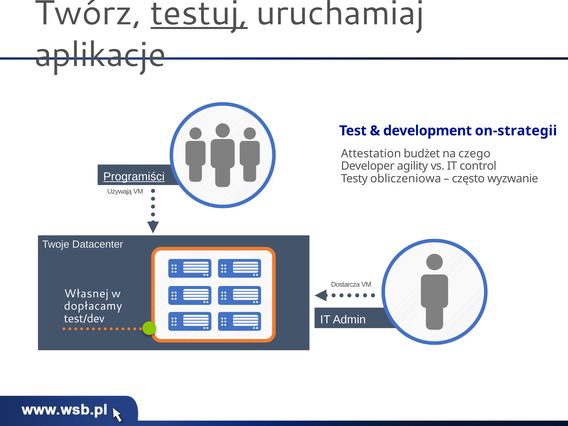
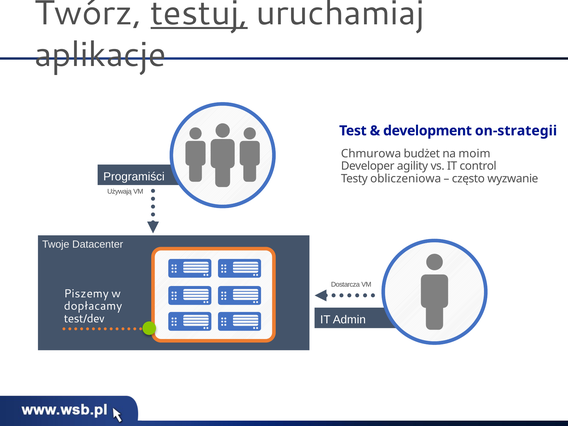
Attestation: Attestation -> Chmurowa
czego: czego -> moim
Programiści underline: present -> none
Własnej: Własnej -> Piszemy
